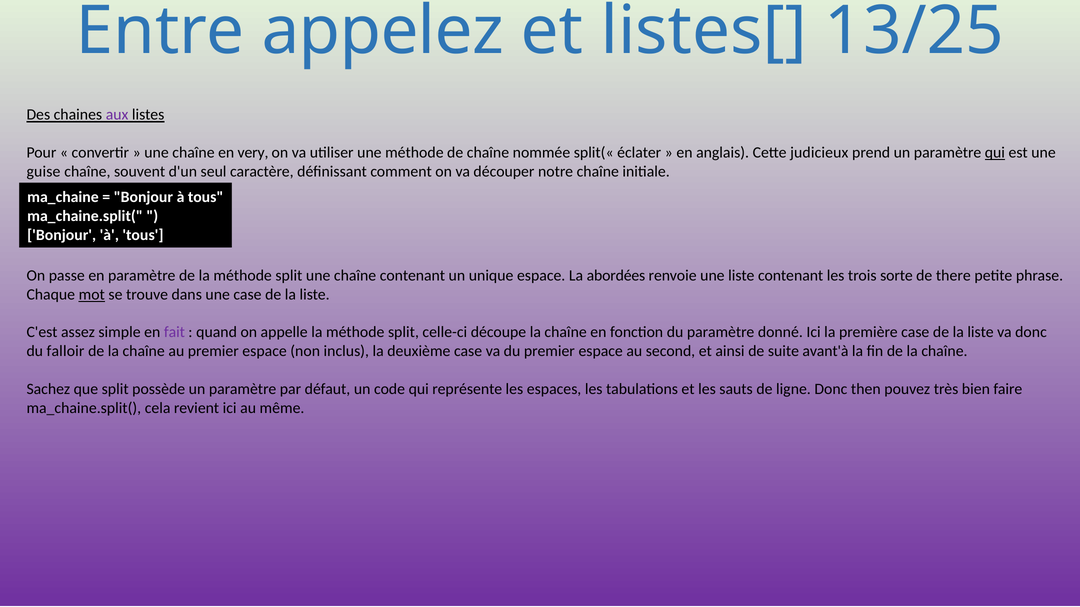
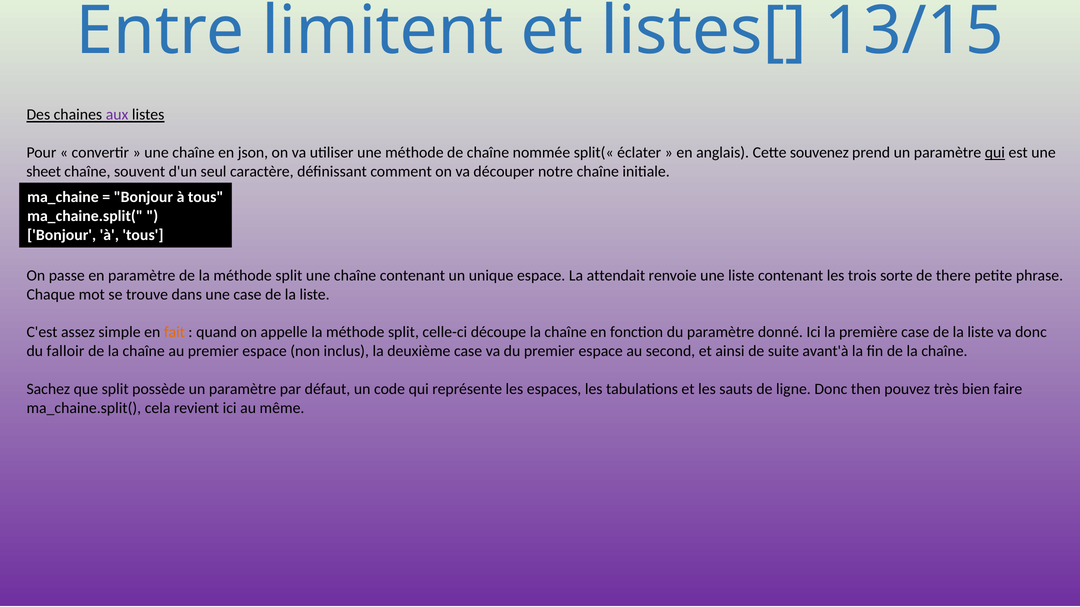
appelez: appelez -> limitent
13/25: 13/25 -> 13/15
very: very -> json
judicieux: judicieux -> souvenez
guise: guise -> sheet
abordées: abordées -> attendait
mot underline: present -> none
fait colour: purple -> orange
